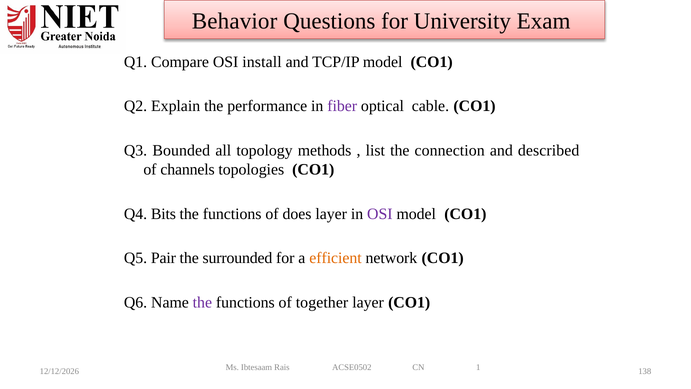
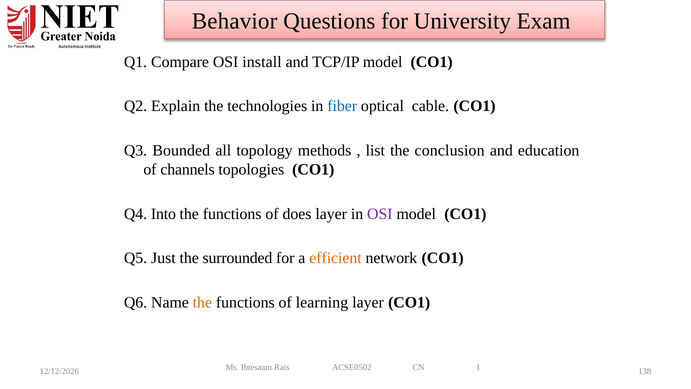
performance: performance -> technologies
fiber colour: purple -> blue
connection: connection -> conclusion
described: described -> education
Bits: Bits -> Into
Pair: Pair -> Just
the at (202, 302) colour: purple -> orange
together: together -> learning
